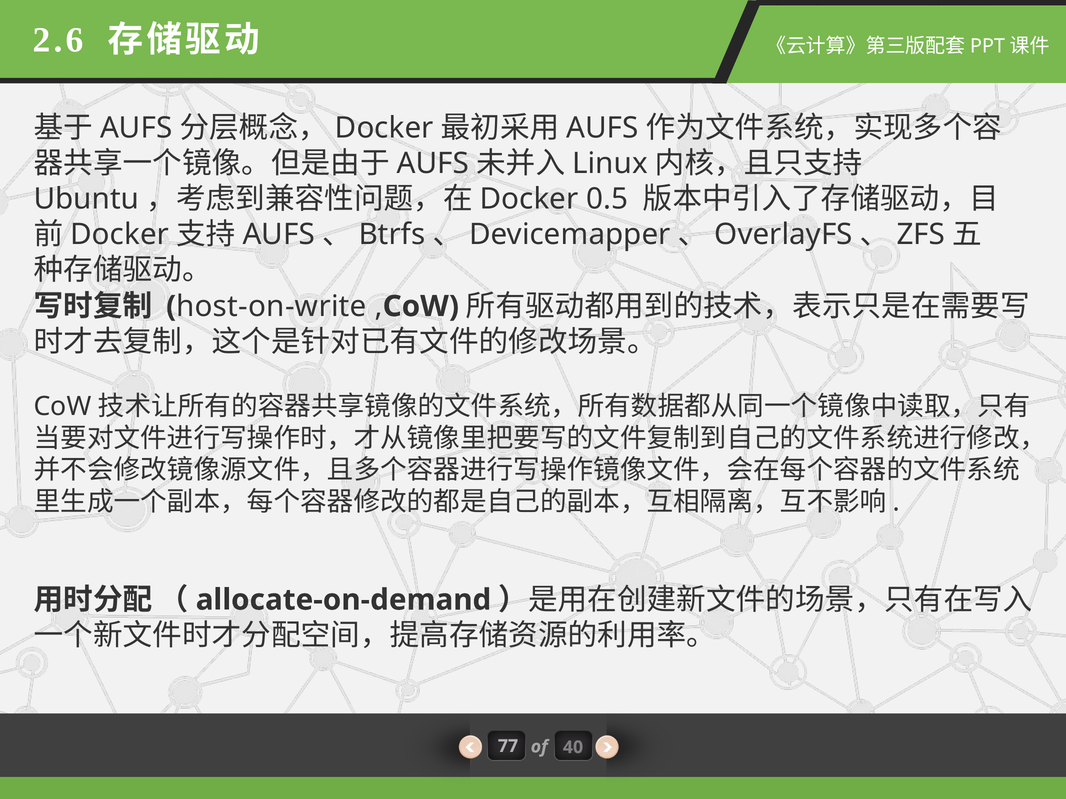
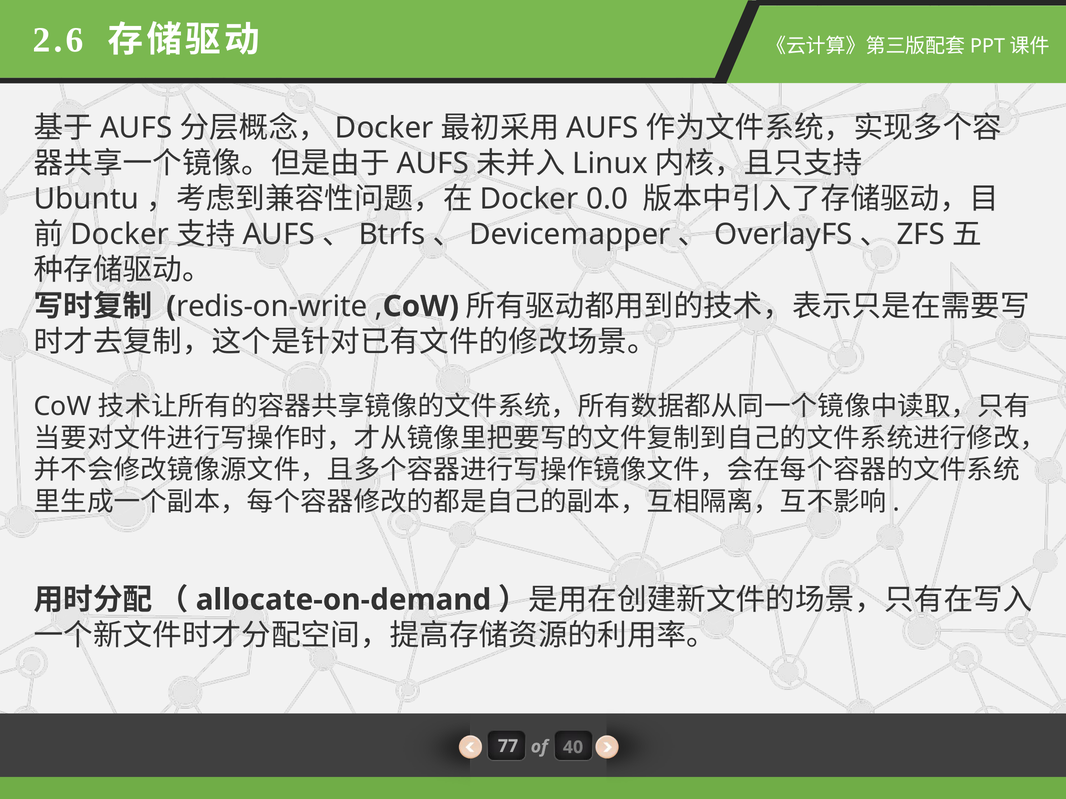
0.5: 0.5 -> 0.0
host-on-write: host-on-write -> redis-on-write
